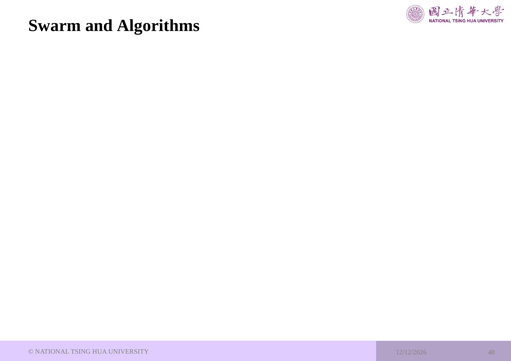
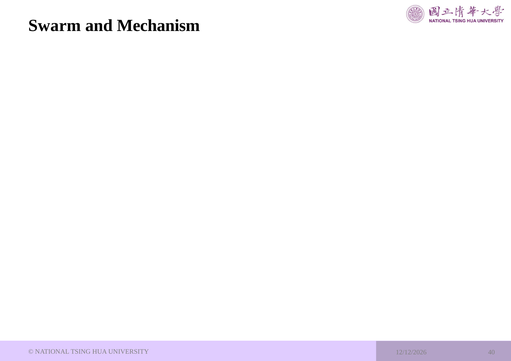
Algorithms: Algorithms -> Mechanism
